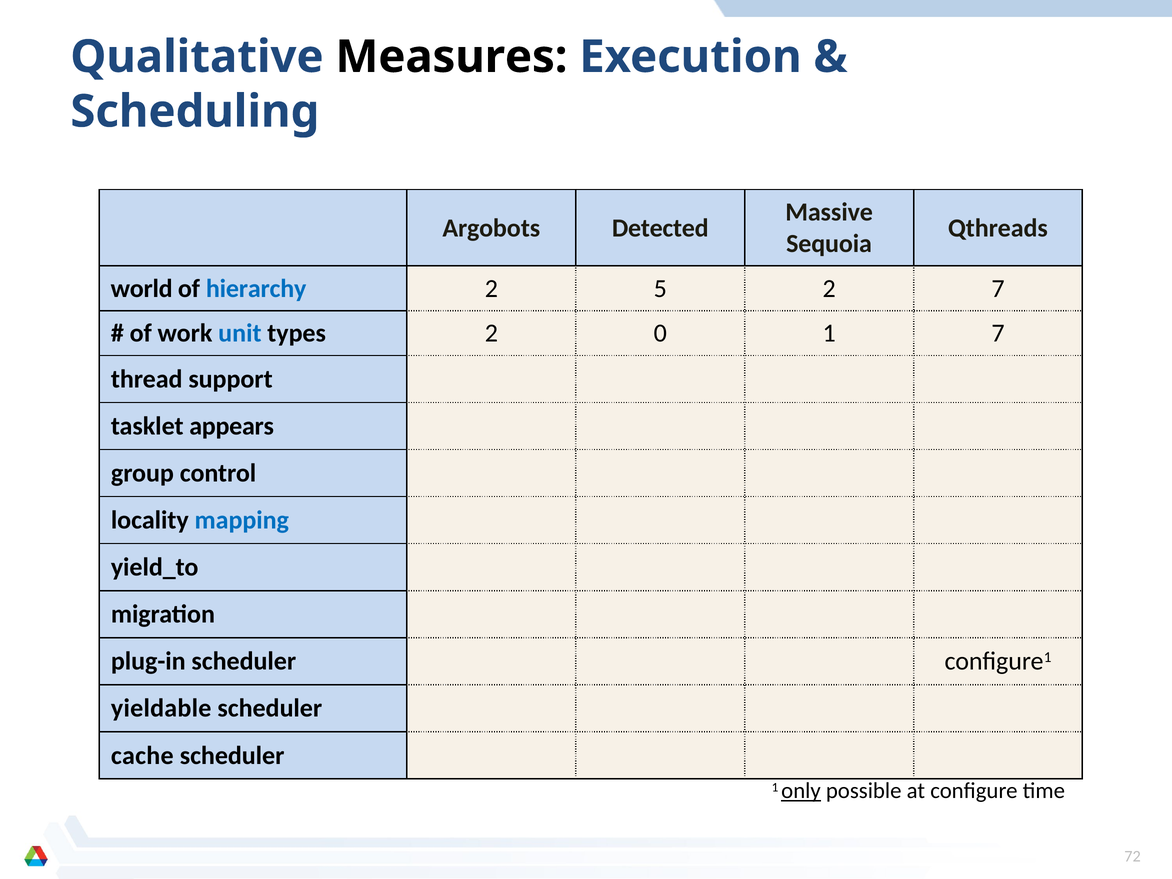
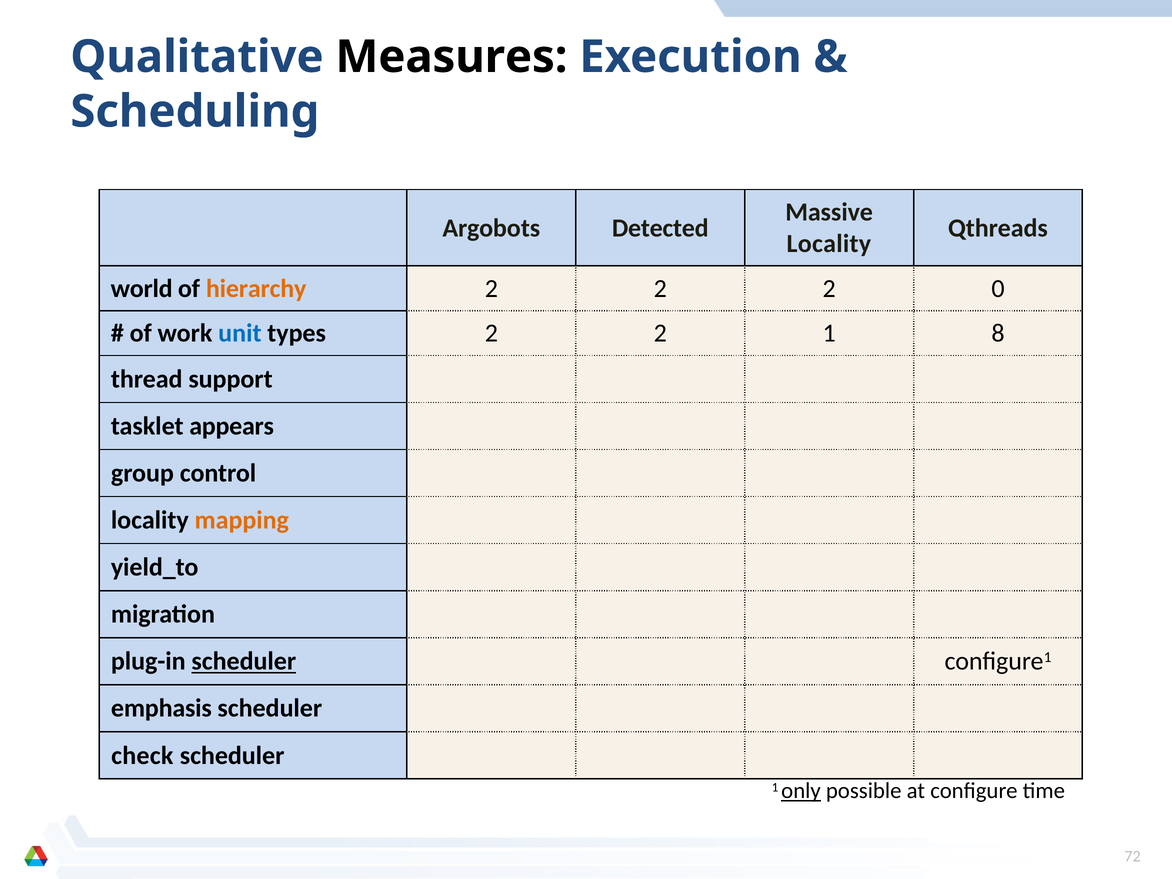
Sequoia at (829, 244): Sequoia -> Locality
hierarchy colour: blue -> orange
5 at (660, 289): 5 -> 2
2 7: 7 -> 0
types 2 0: 0 -> 2
1 7: 7 -> 8
mapping colour: blue -> orange
scheduler at (244, 661) underline: none -> present
yieldable: yieldable -> emphasis
cache: cache -> check
